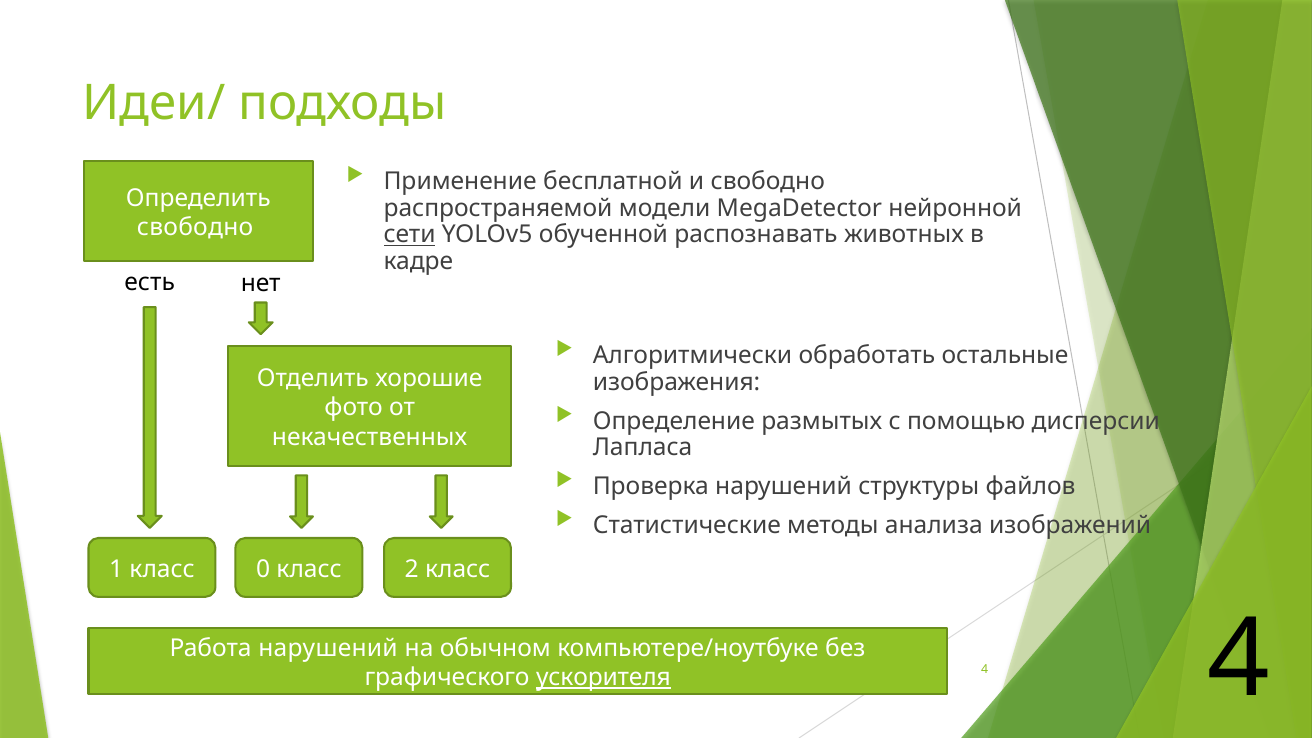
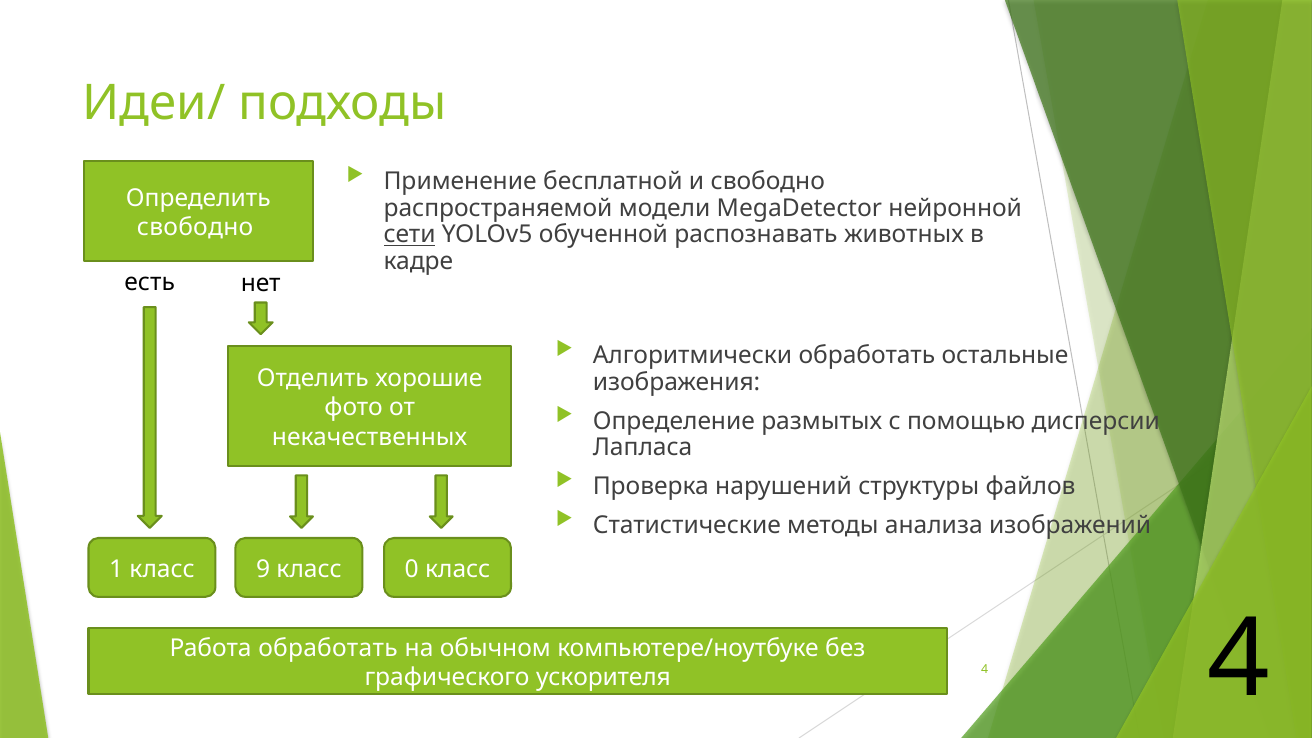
0: 0 -> 9
2: 2 -> 0
Работа нарушений: нарушений -> обработать
ускорителя underline: present -> none
